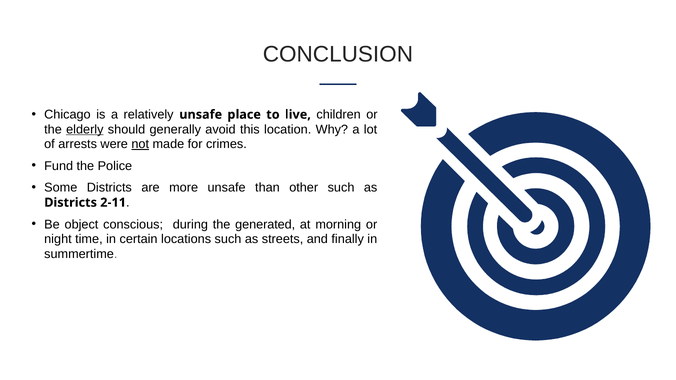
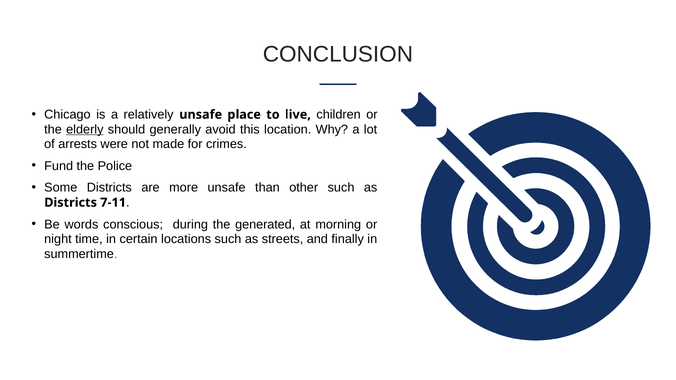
not underline: present -> none
2-11: 2-11 -> 7-11
object: object -> words
